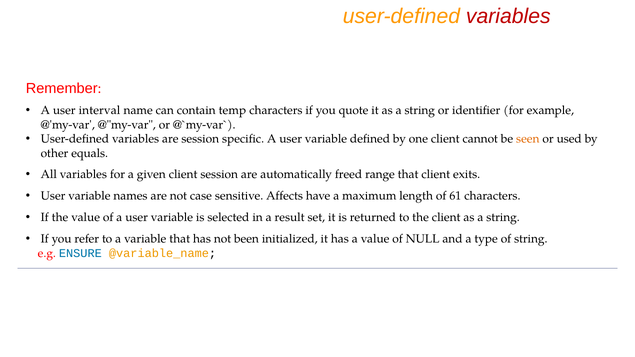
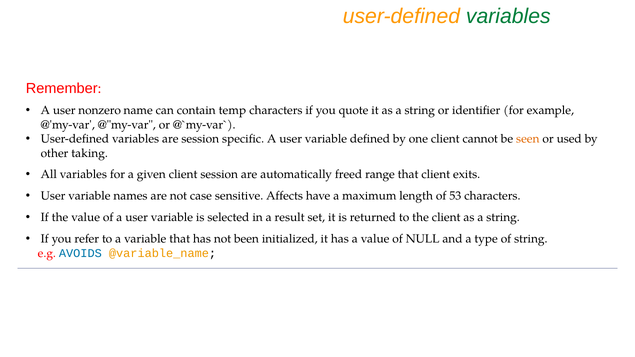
variables at (508, 17) colour: red -> green
interval: interval -> nonzero
equals: equals -> taking
61: 61 -> 53
ENSURE: ENSURE -> AVOIDS
